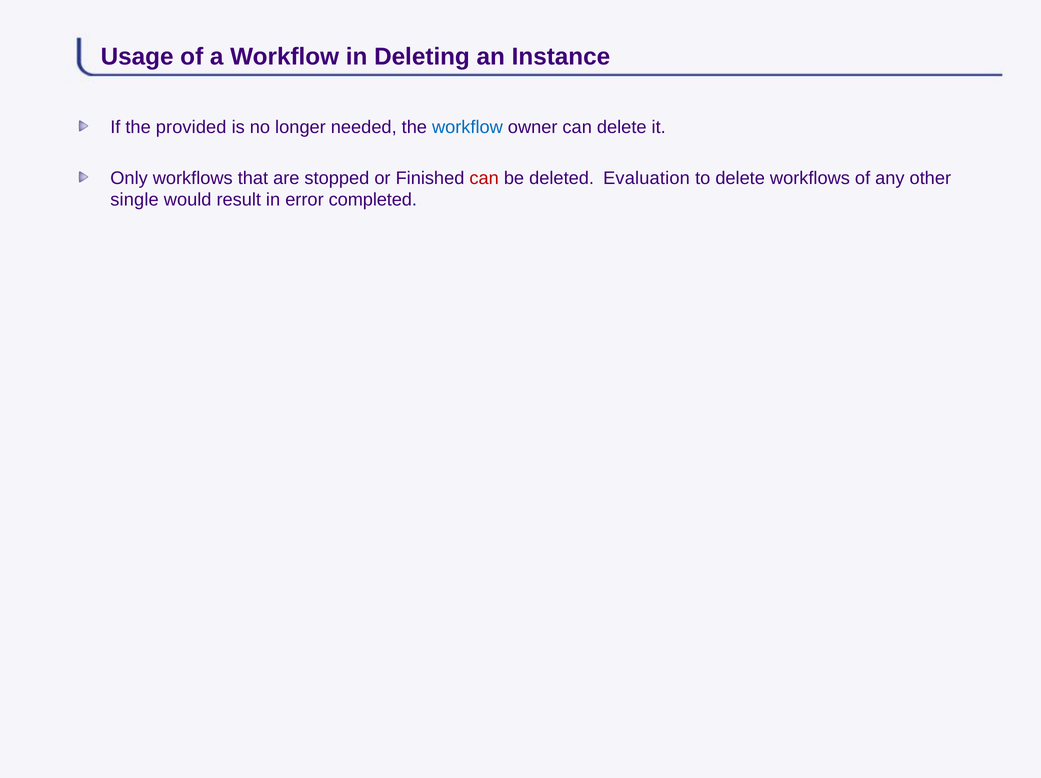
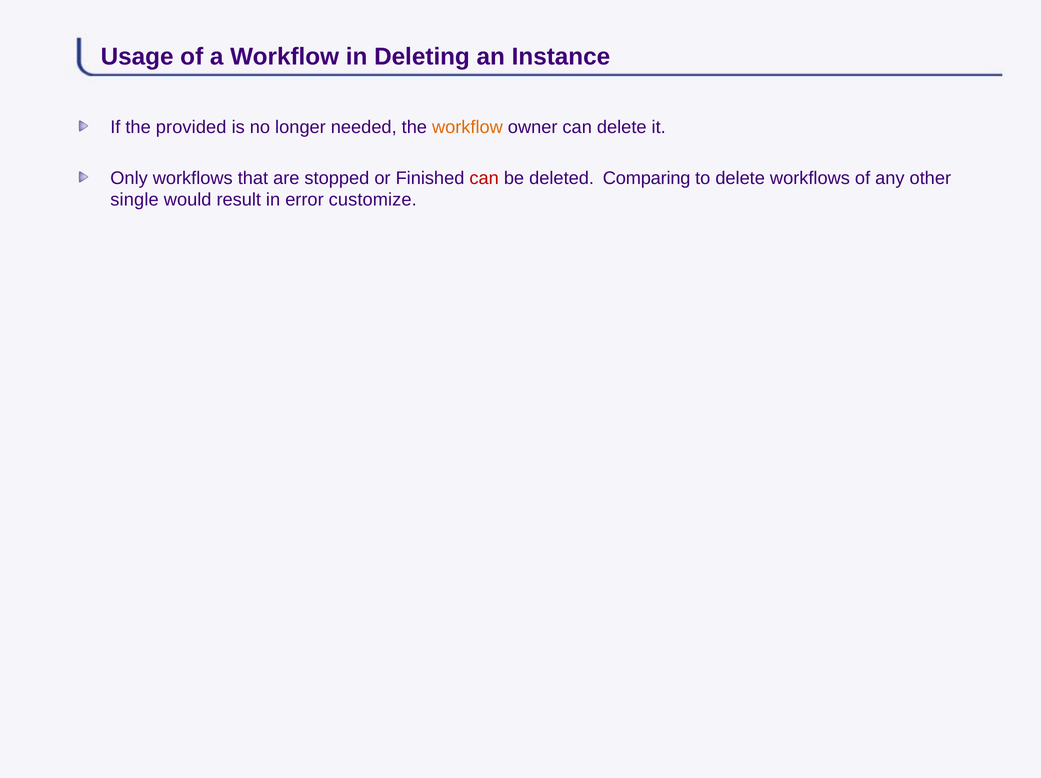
workflow at (467, 127) colour: blue -> orange
Evaluation: Evaluation -> Comparing
completed: completed -> customize
